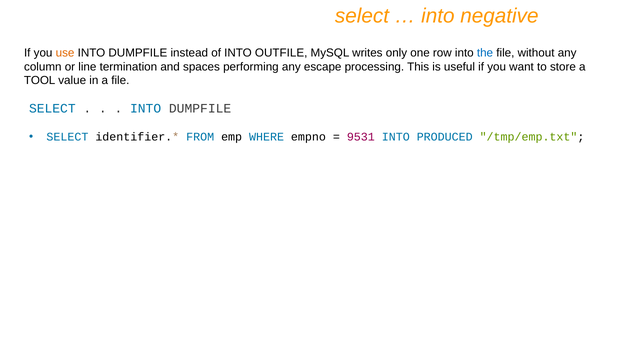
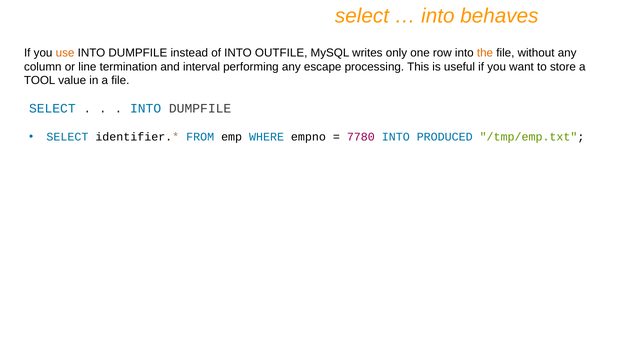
negative: negative -> behaves
the colour: blue -> orange
spaces: spaces -> interval
9531: 9531 -> 7780
